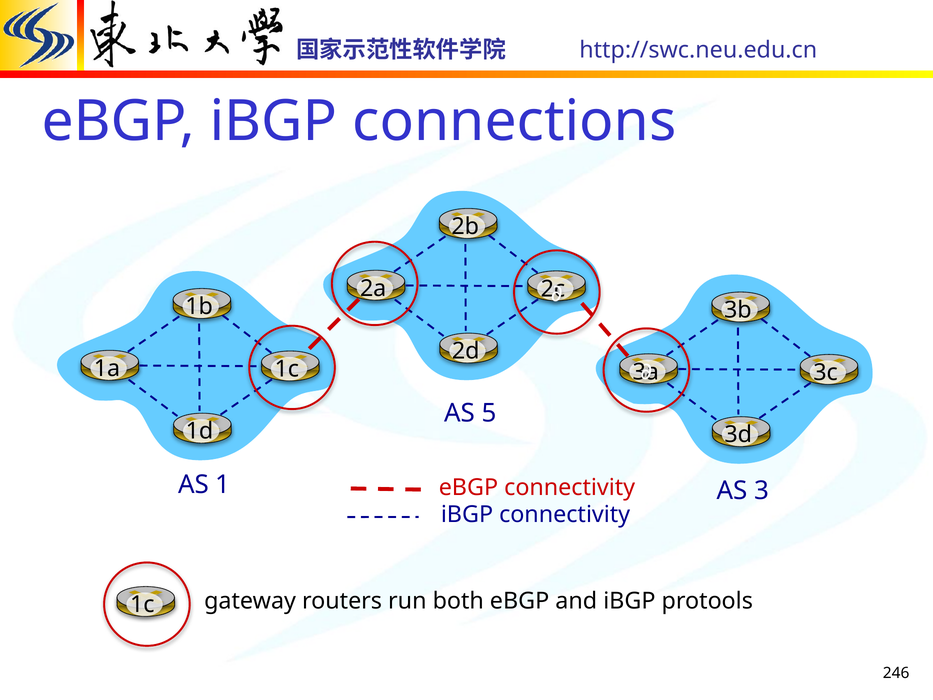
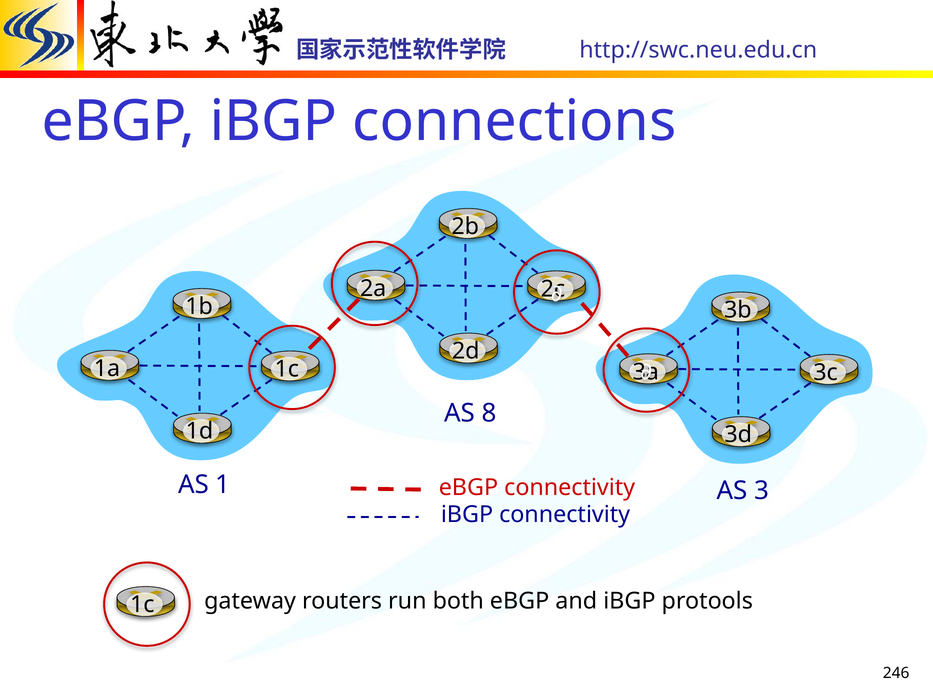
5: 5 -> 8
